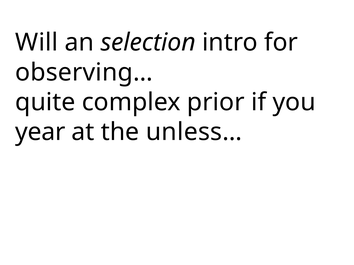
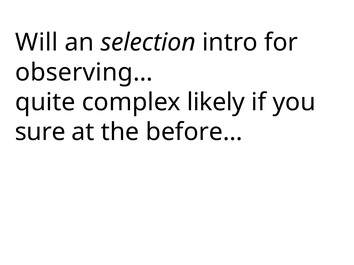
prior: prior -> likely
year: year -> sure
unless…: unless… -> before…
